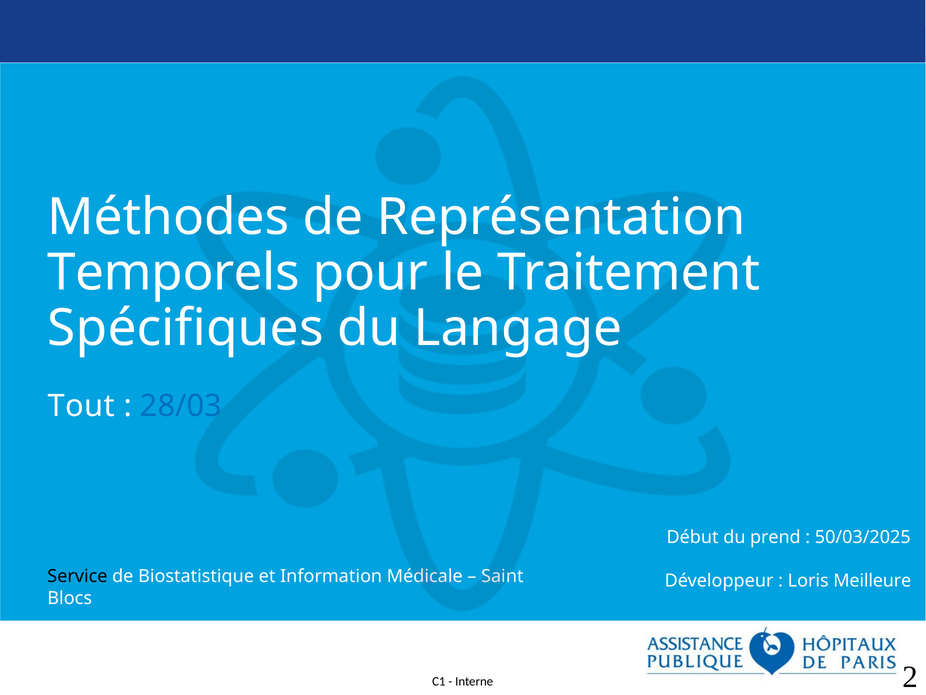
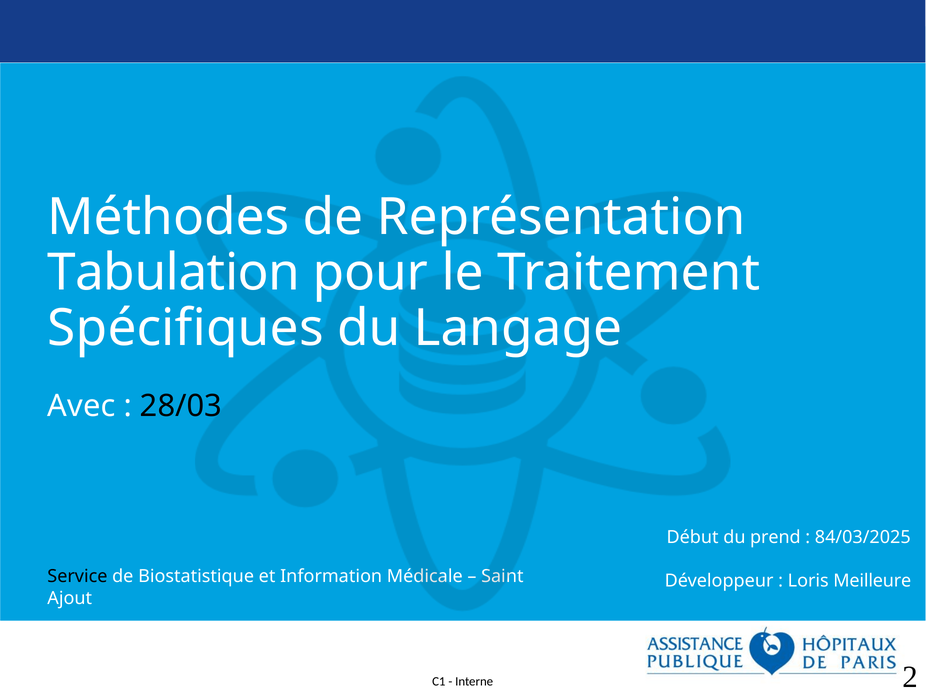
Temporels: Temporels -> Tabulation
Tout: Tout -> Avec
28/03 colour: blue -> black
50/03/2025: 50/03/2025 -> 84/03/2025
Blocs: Blocs -> Ajout
